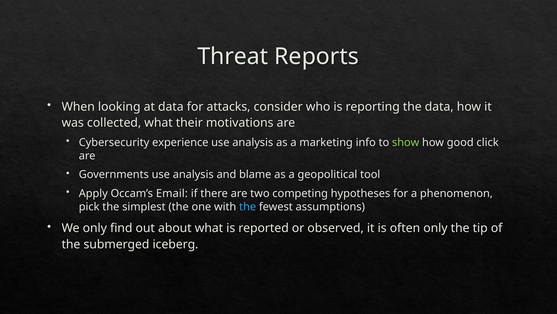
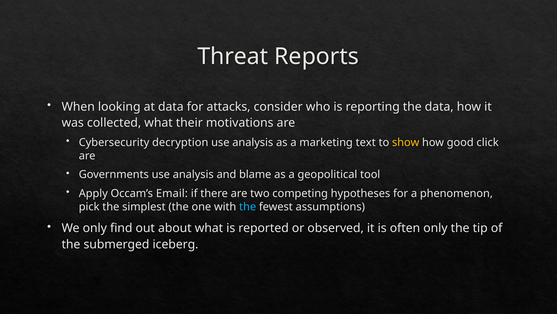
experience: experience -> decryption
info: info -> text
show colour: light green -> yellow
